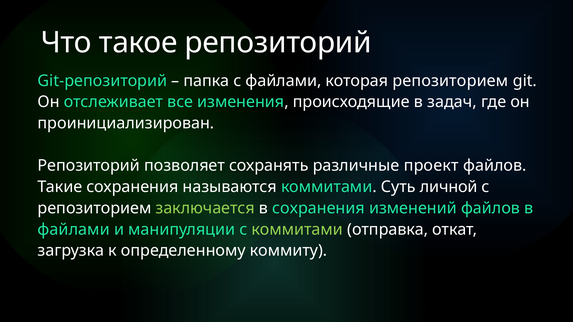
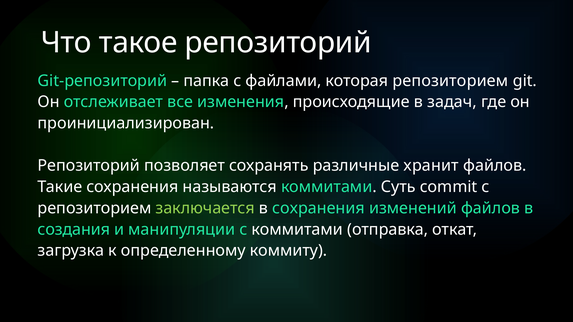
проект: проект -> хранит
личной: личной -> commit
файлами at (74, 230): файлами -> создания
коммитами at (297, 230) colour: light green -> white
